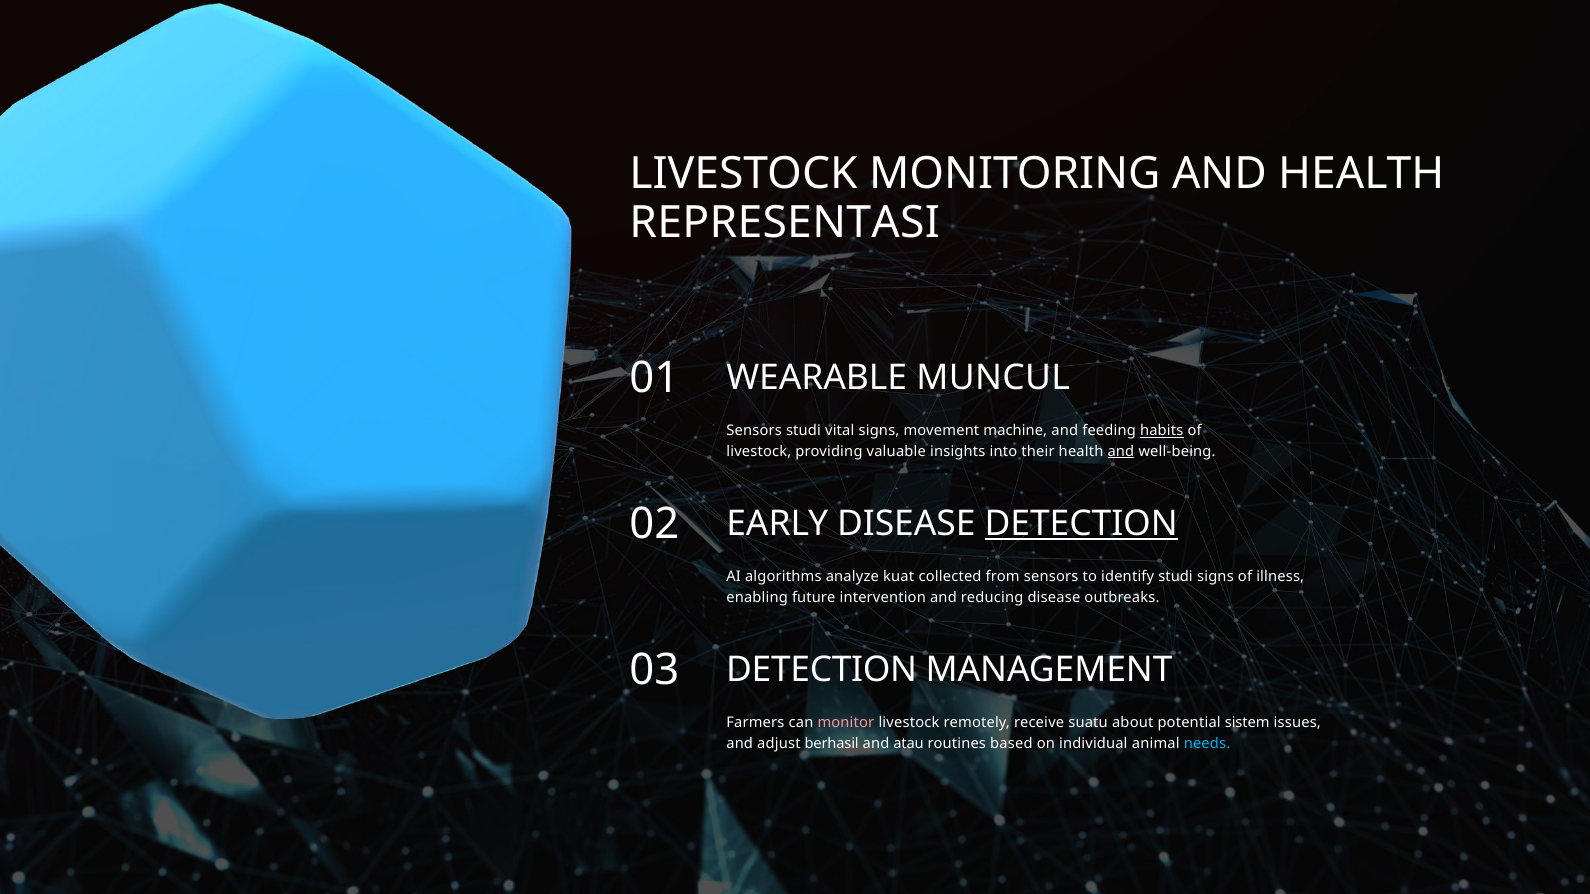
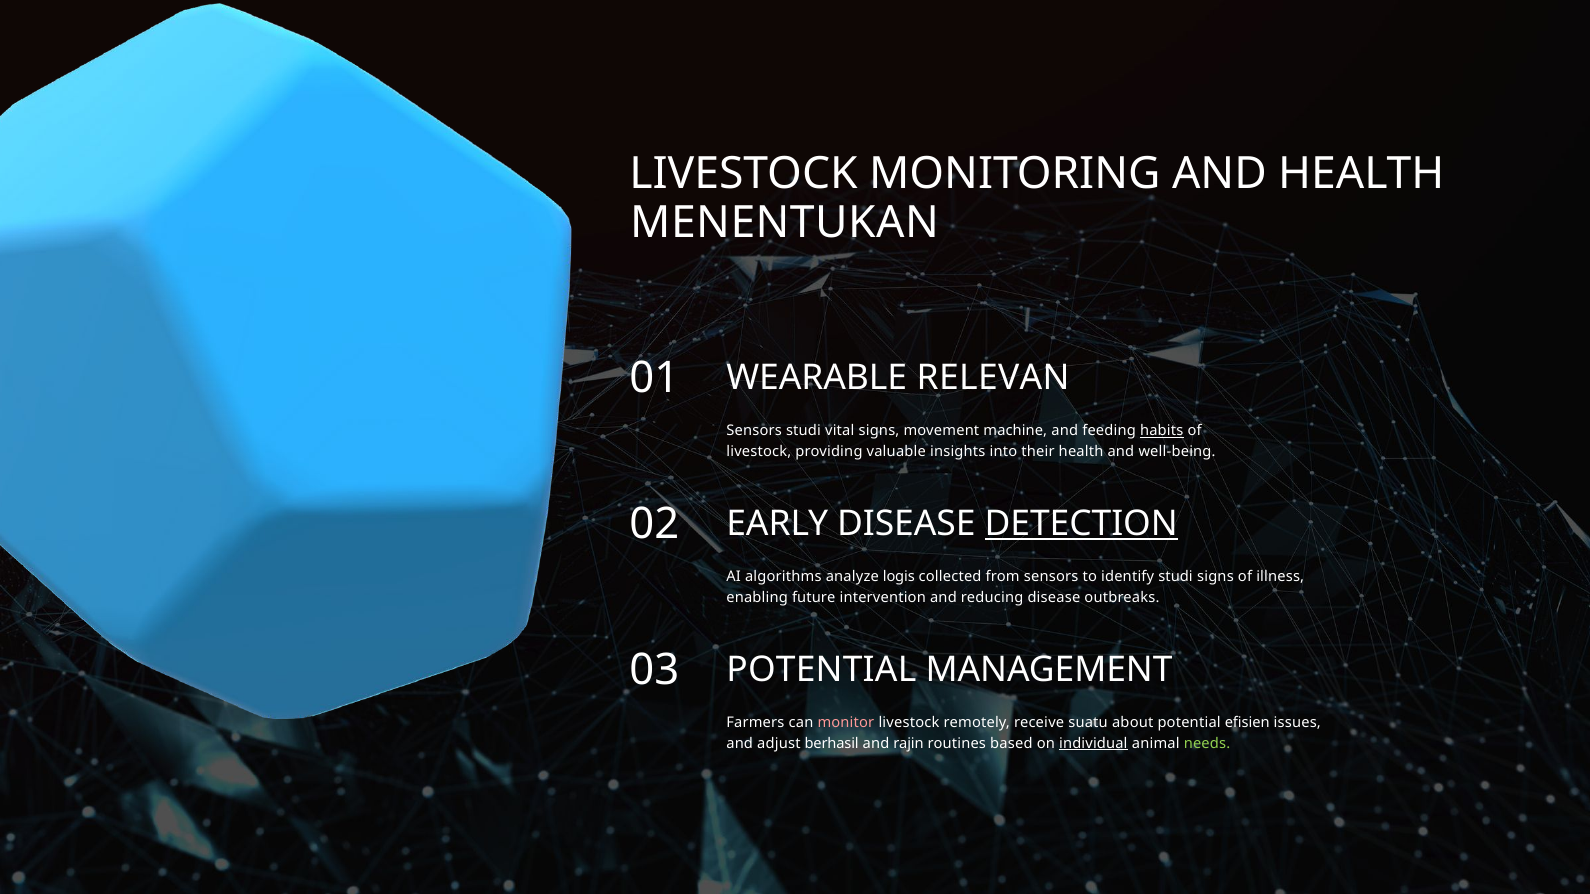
REPRESENTASI: REPRESENTASI -> MENENTUKAN
MUNCUL: MUNCUL -> RELEVAN
and at (1121, 452) underline: present -> none
kuat: kuat -> logis
DETECTION at (822, 670): DETECTION -> POTENTIAL
sistem: sistem -> efisien
atau: atau -> rajin
individual underline: none -> present
needs colour: light blue -> light green
